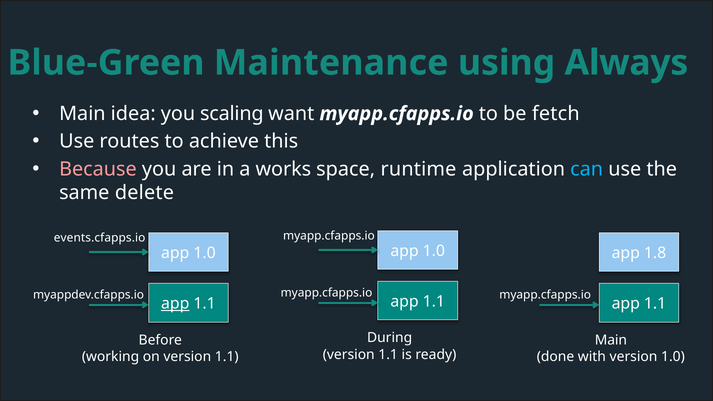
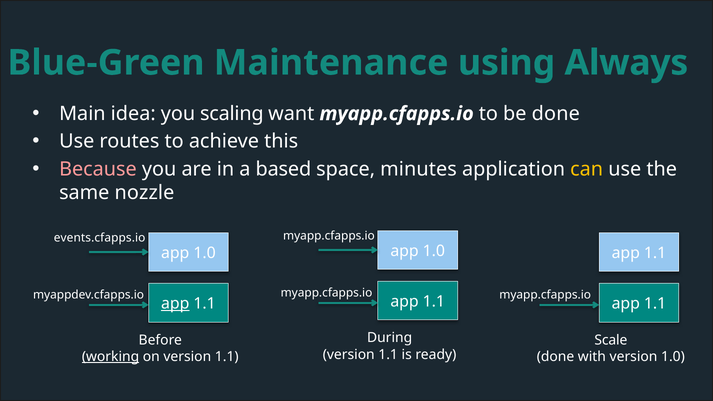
be fetch: fetch -> done
works: works -> based
runtime: runtime -> minutes
can colour: light blue -> yellow
delete: delete -> nozzle
1.8 at (655, 253): 1.8 -> 1.1
Main at (611, 340): Main -> Scale
working underline: none -> present
